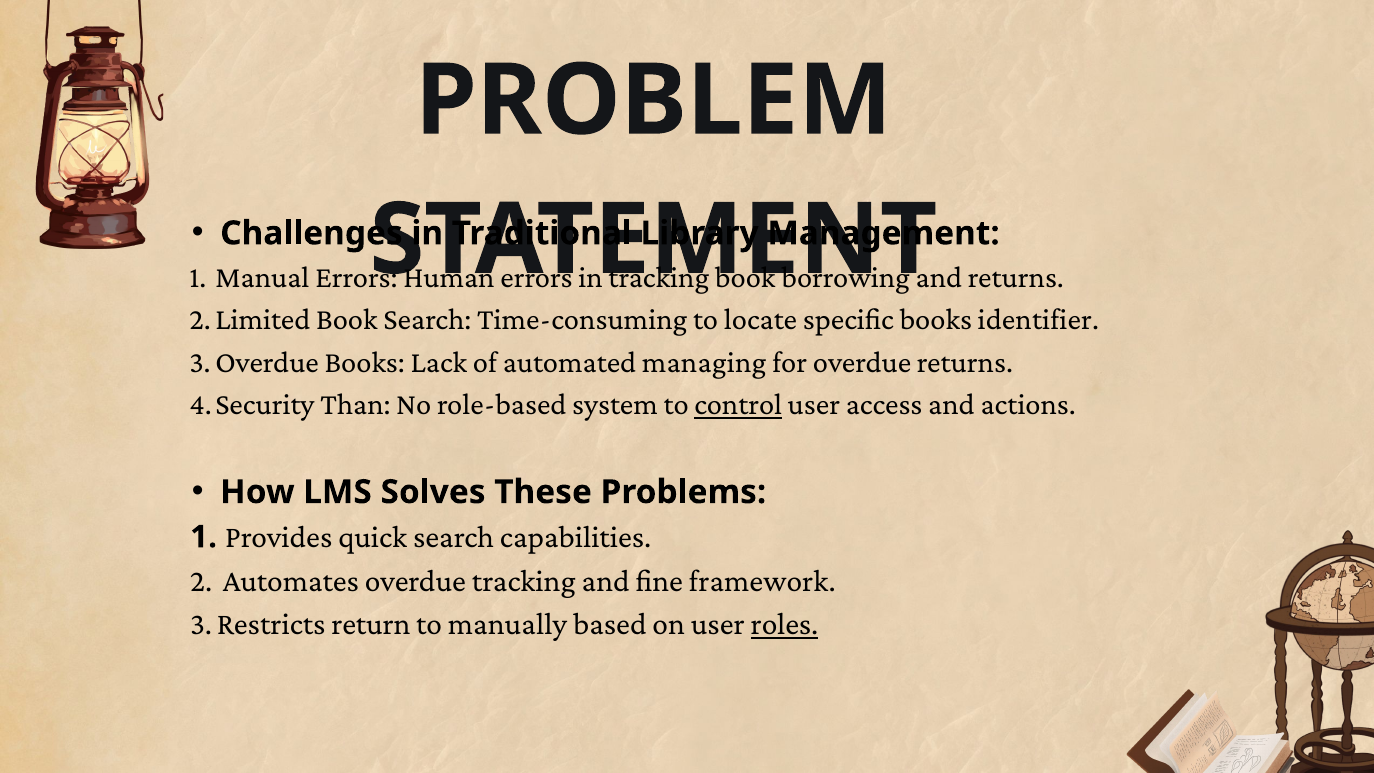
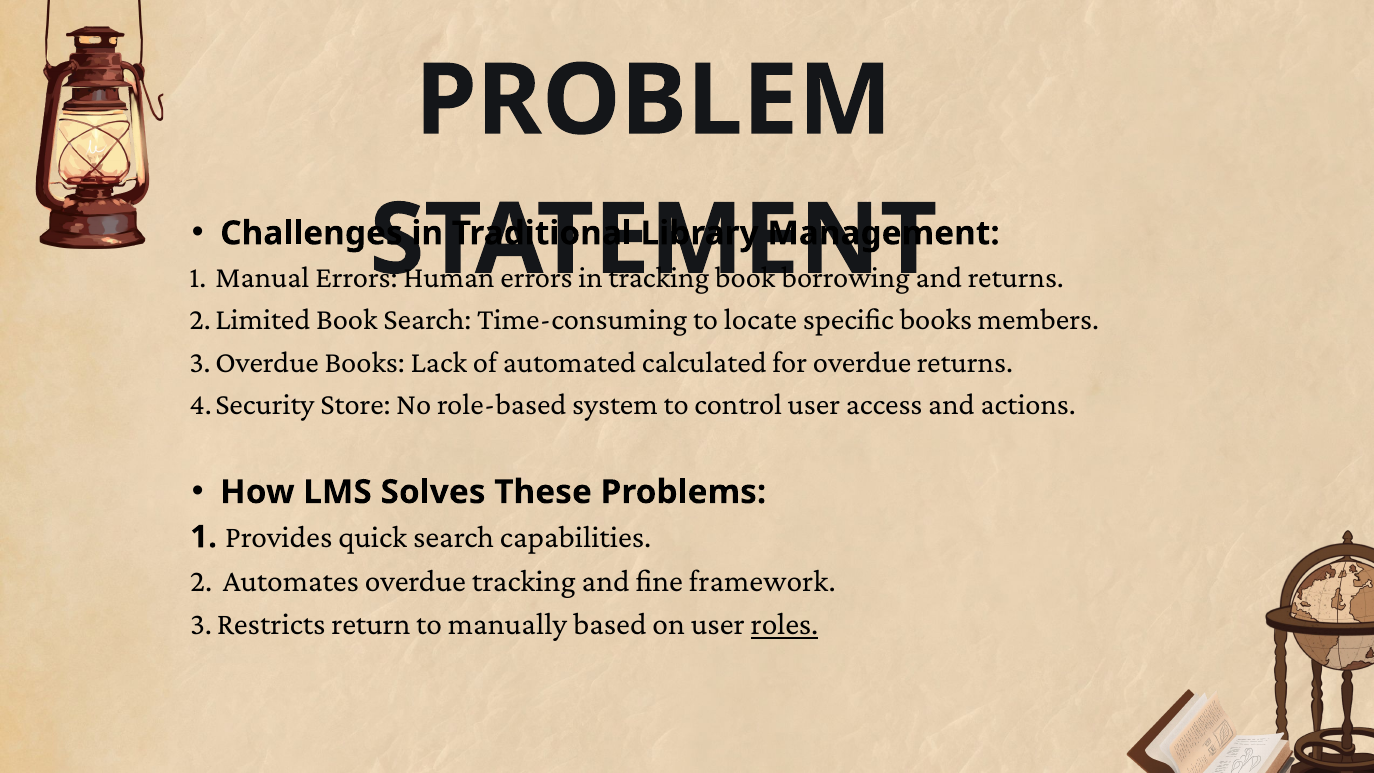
identifier: identifier -> members
managing: managing -> calculated
Than: Than -> Store
control underline: present -> none
